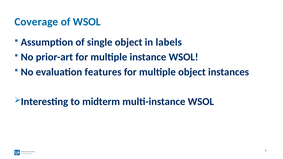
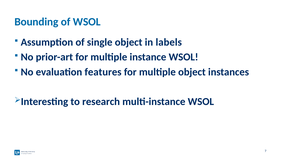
Coverage: Coverage -> Bounding
midterm: midterm -> research
